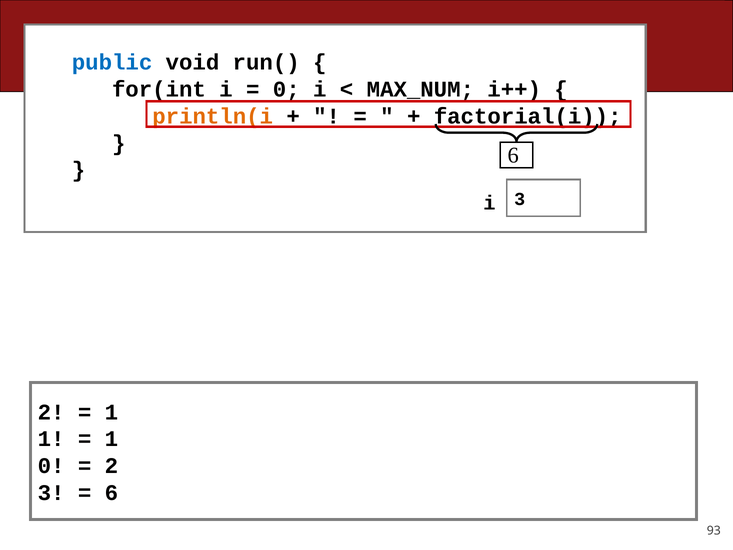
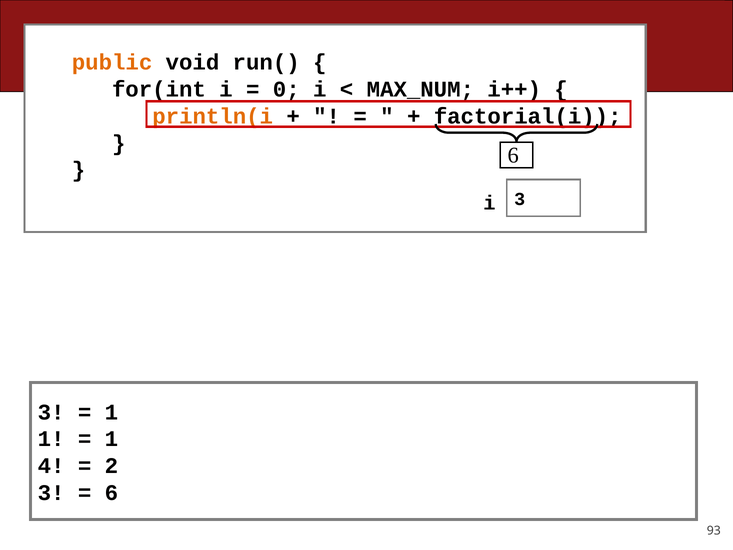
public colour: blue -> orange
2 at (51, 412): 2 -> 3
0 at (51, 466): 0 -> 4
